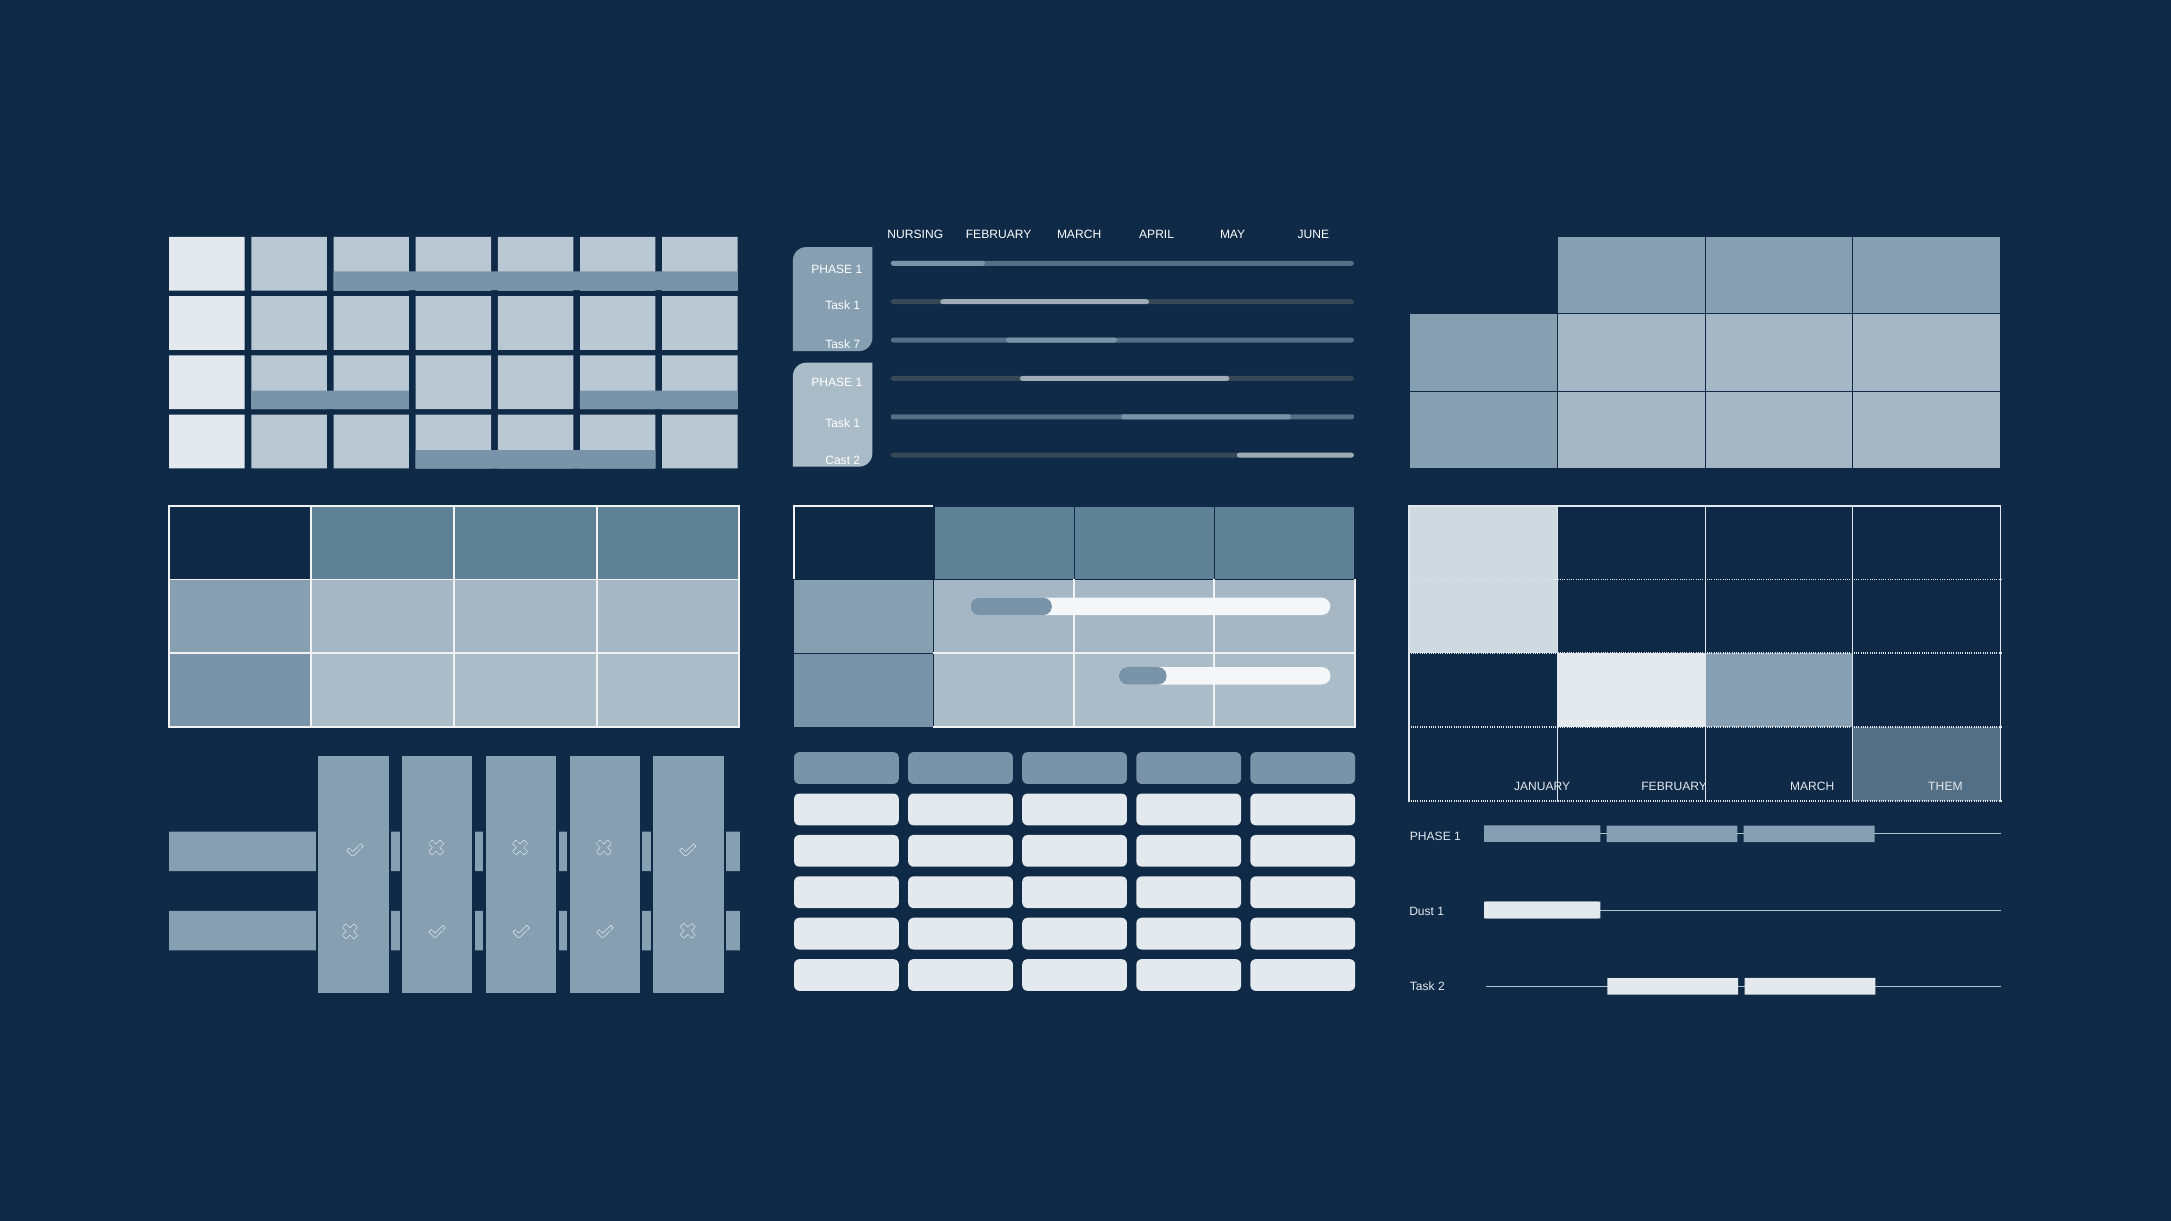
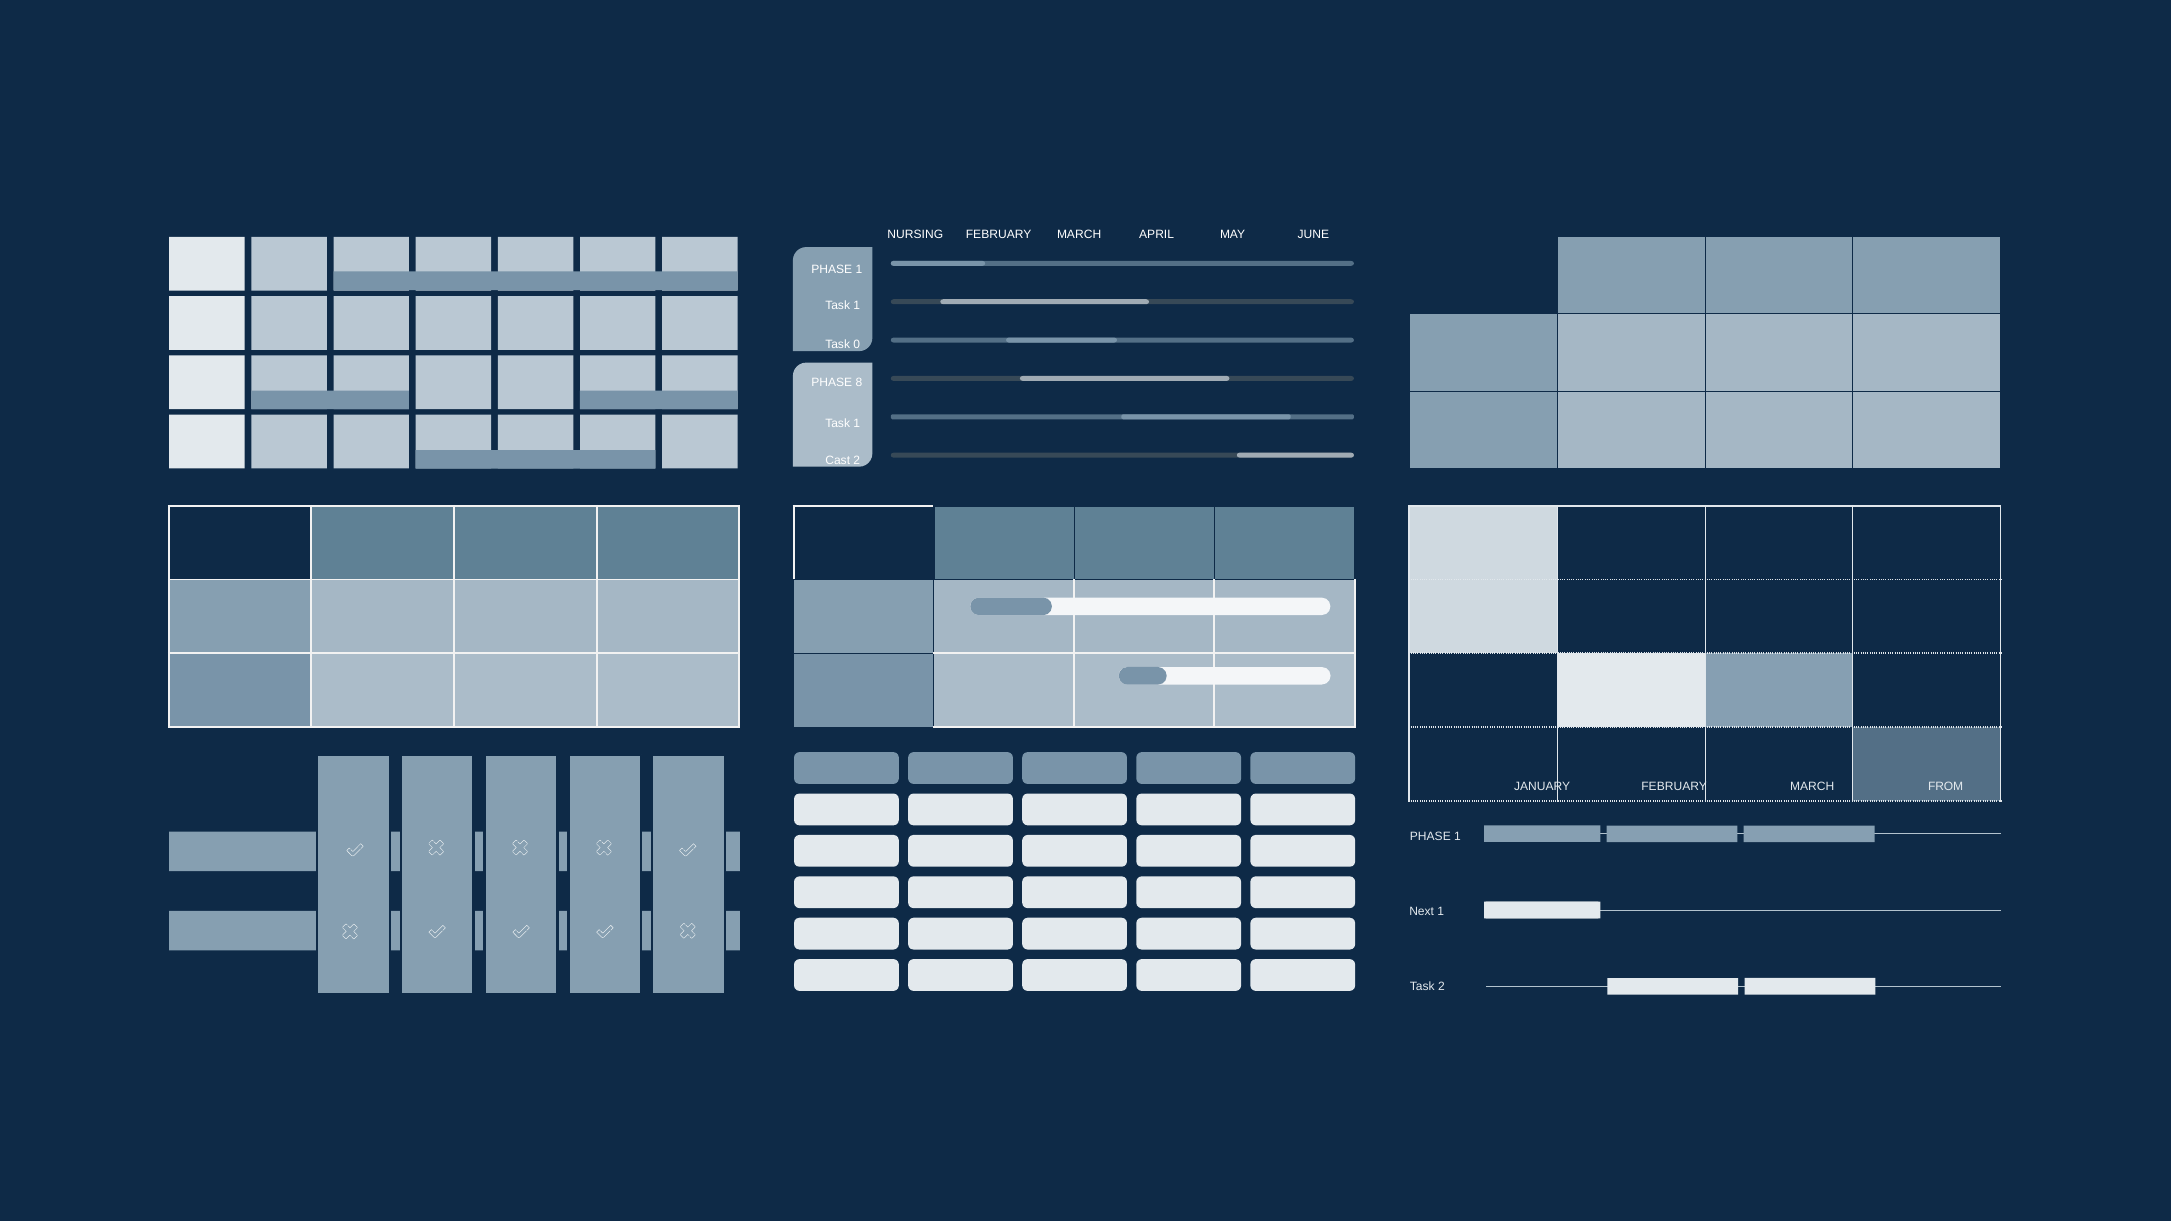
7: 7 -> 0
1 at (859, 383): 1 -> 8
THEM: THEM -> FROM
Dust: Dust -> Next
